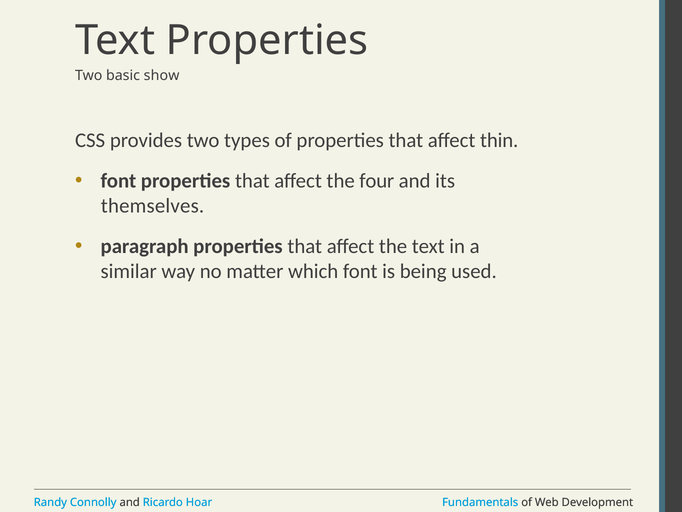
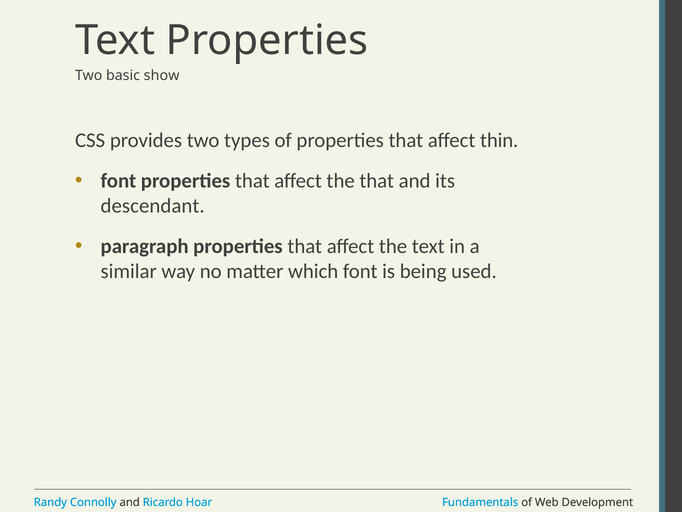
the four: four -> that
themselves: themselves -> descendant
